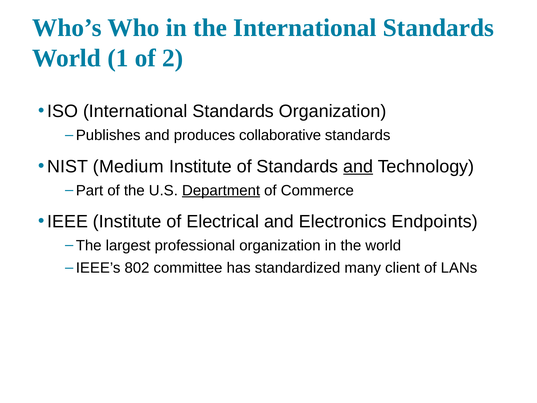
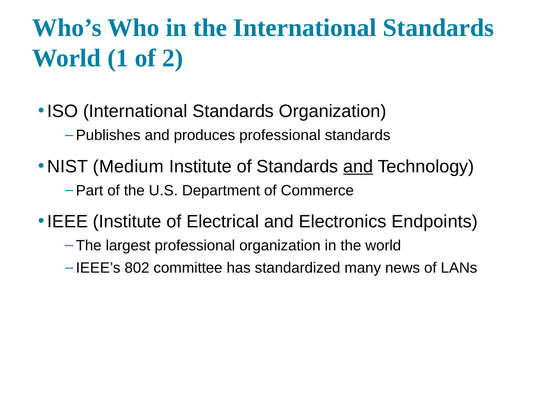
produces collaborative: collaborative -> professional
Department underline: present -> none
client: client -> news
